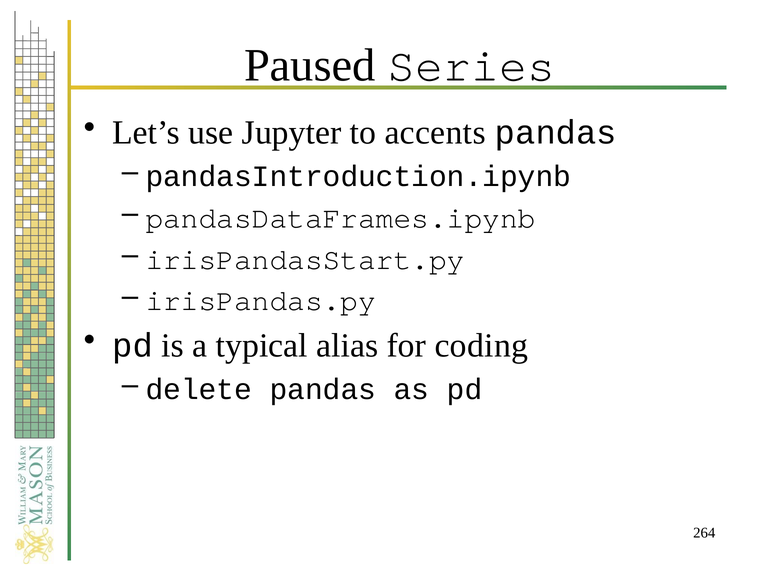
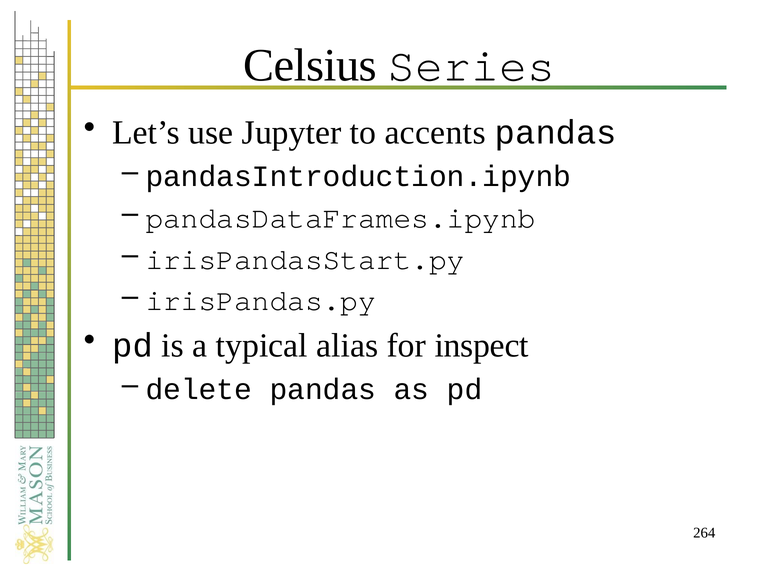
Paused: Paused -> Celsius
coding: coding -> inspect
